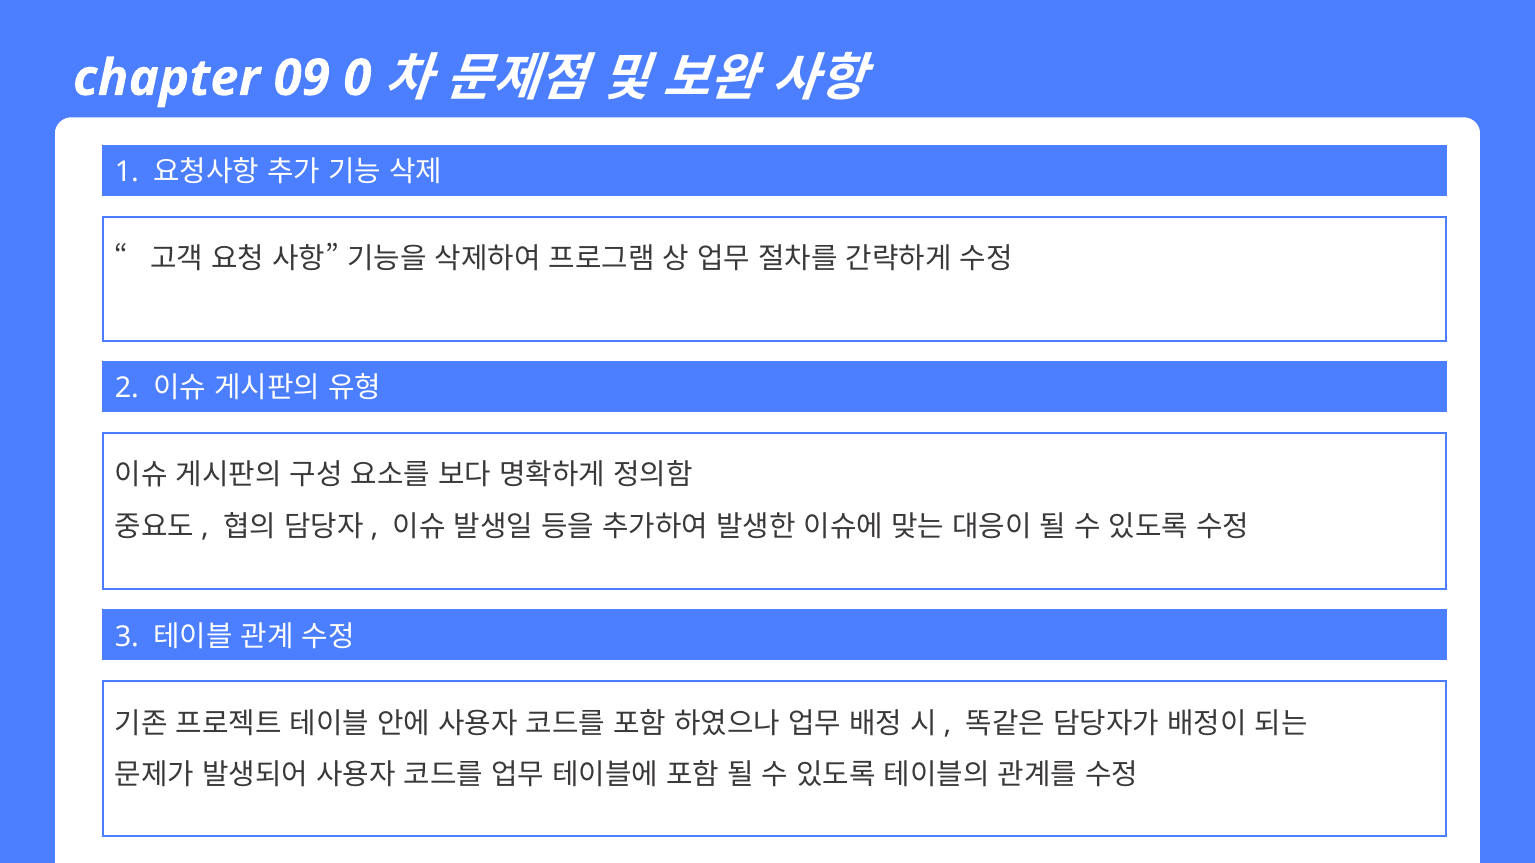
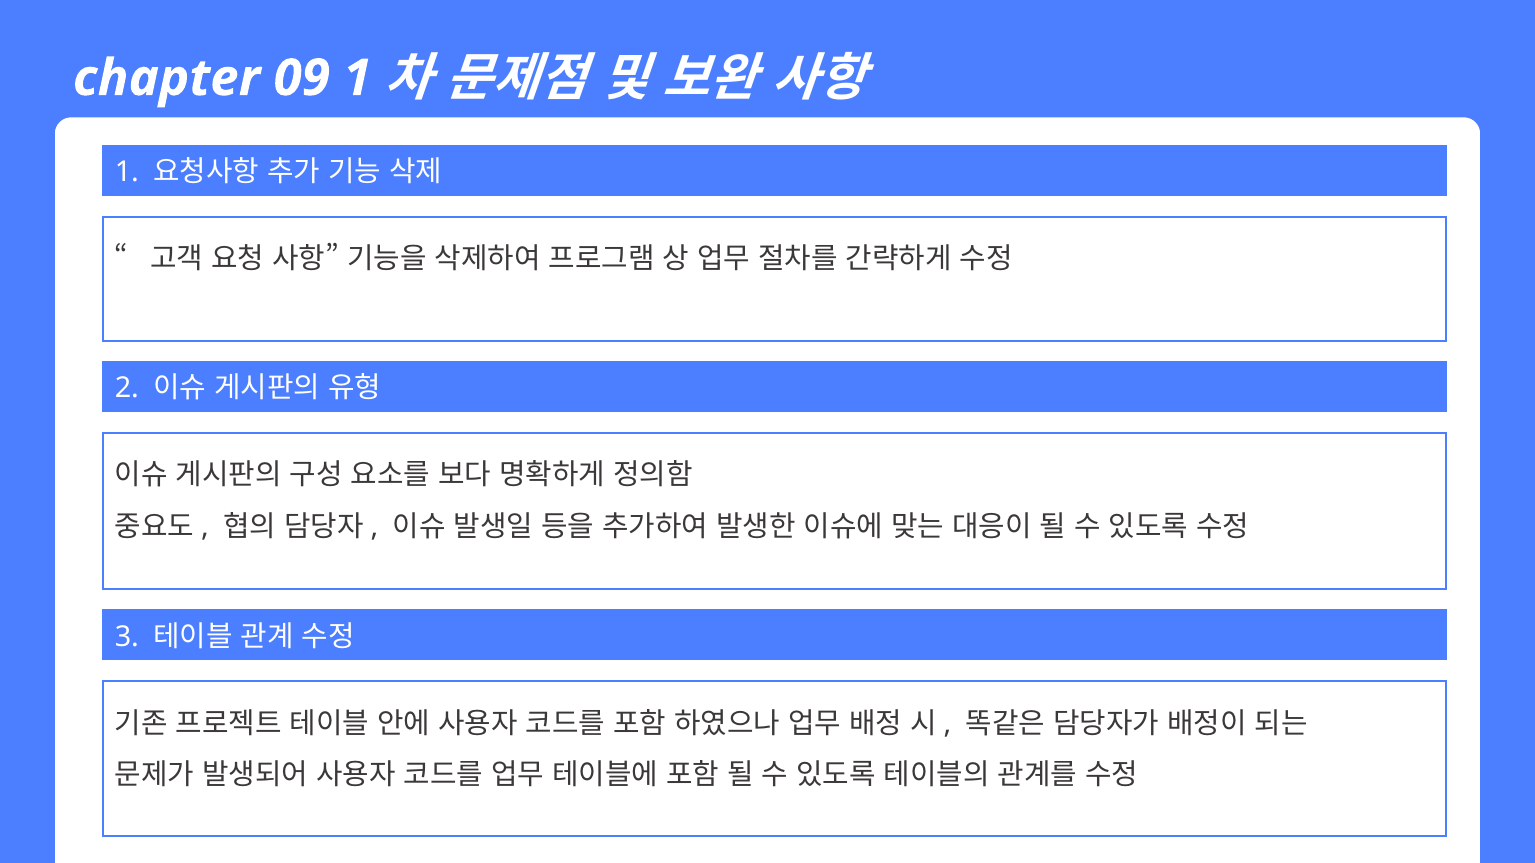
09 0: 0 -> 1
